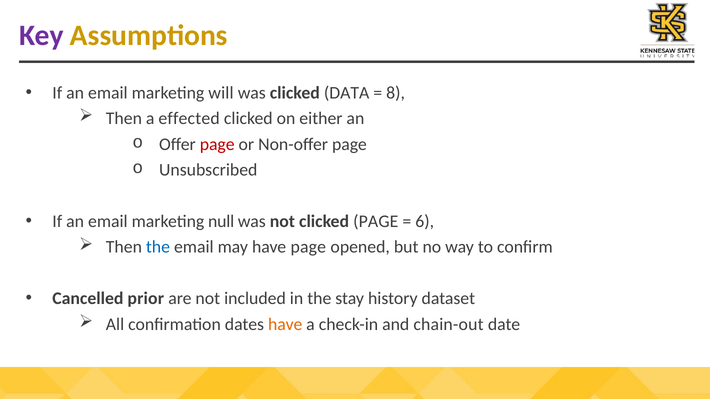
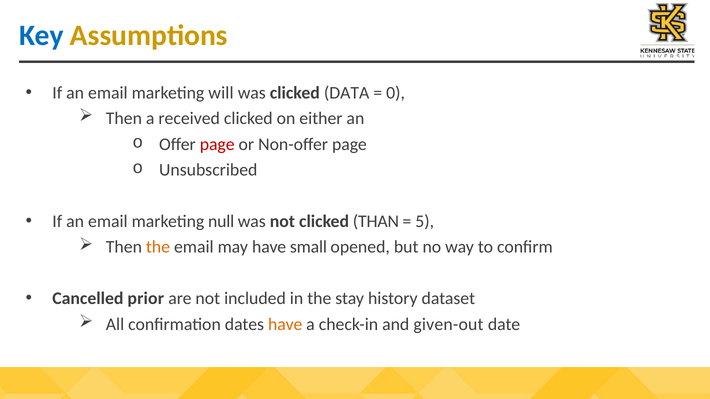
Key colour: purple -> blue
8: 8 -> 0
effected: effected -> received
clicked PAGE: PAGE -> THAN
6: 6 -> 5
the at (158, 247) colour: blue -> orange
have page: page -> small
chain-out: chain-out -> given-out
